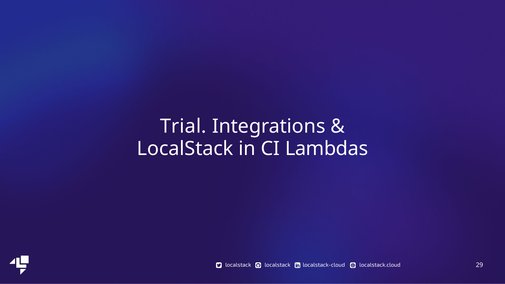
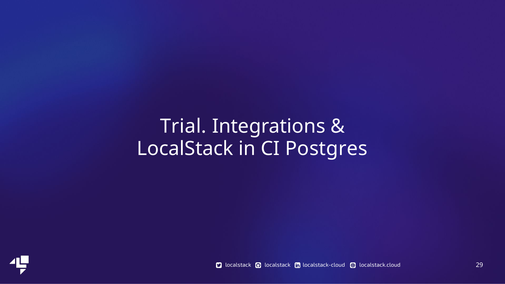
Lambdas: Lambdas -> Postgres
